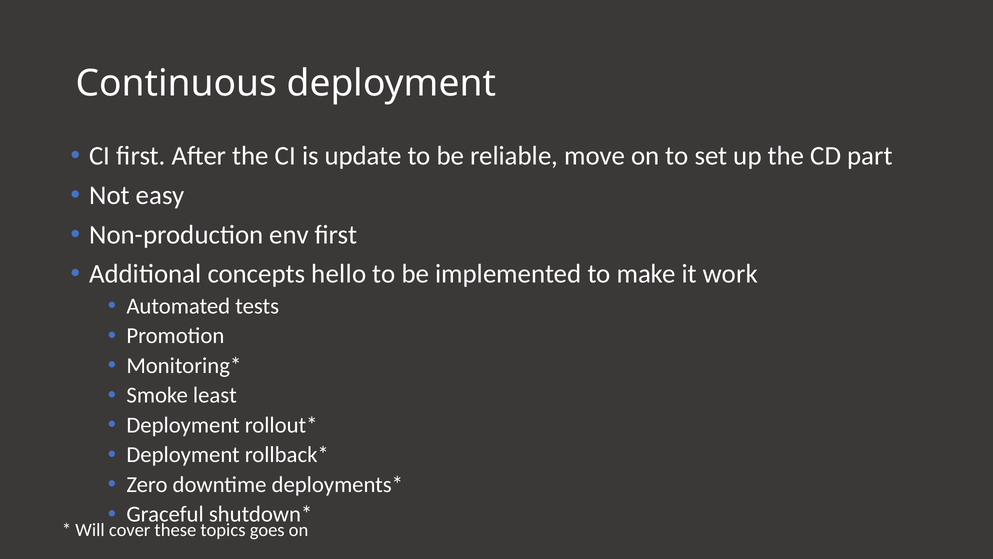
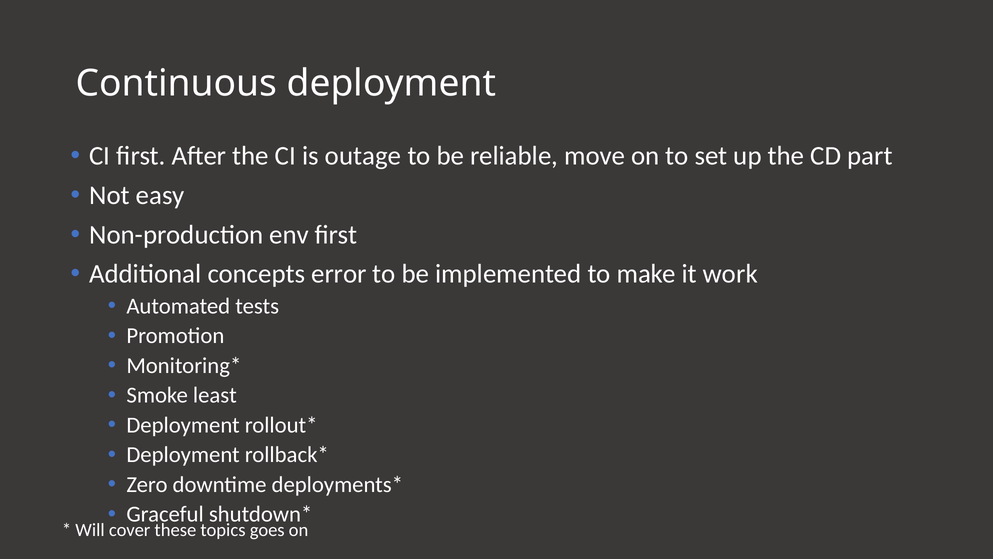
update: update -> outage
hello: hello -> error
